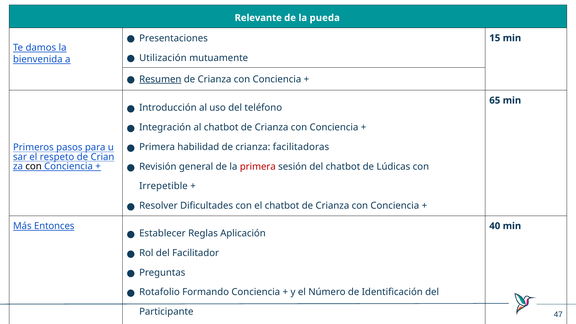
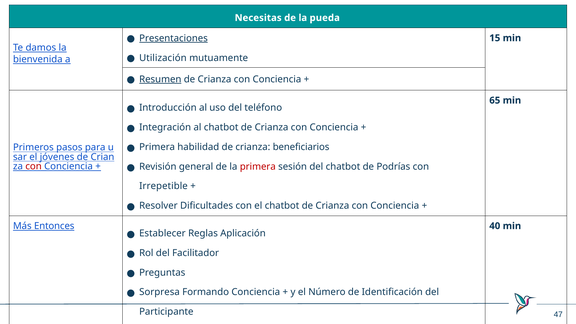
Relevante: Relevante -> Necesitas
Presentaciones underline: none -> present
facilitadoras: facilitadoras -> beneficiarios
respeto: respeto -> jóvenes
Lúdicas: Lúdicas -> Podrías
con at (34, 166) colour: black -> red
Rotafolio: Rotafolio -> Sorpresa
